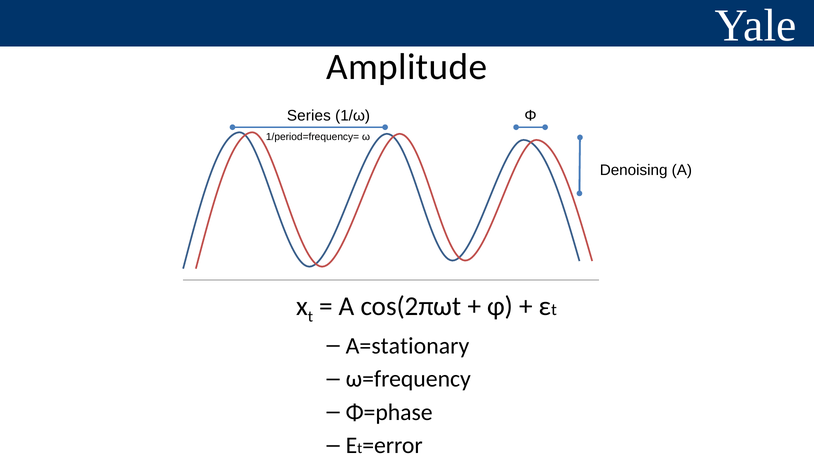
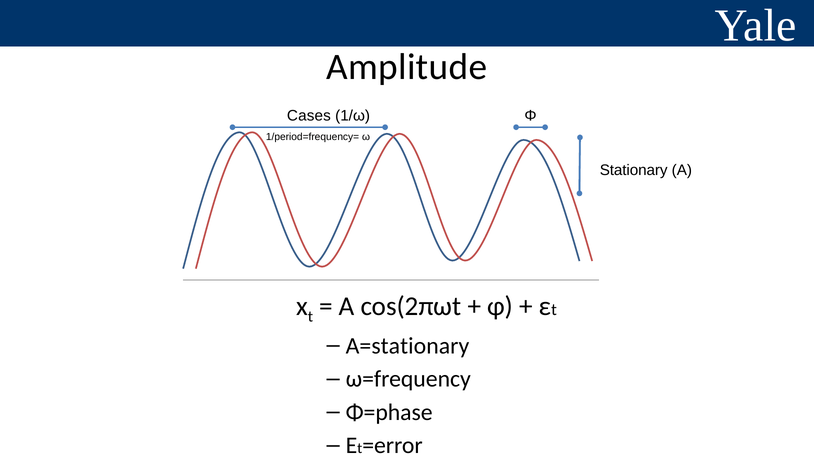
Series: Series -> Cases
Denoising: Denoising -> Stationary
